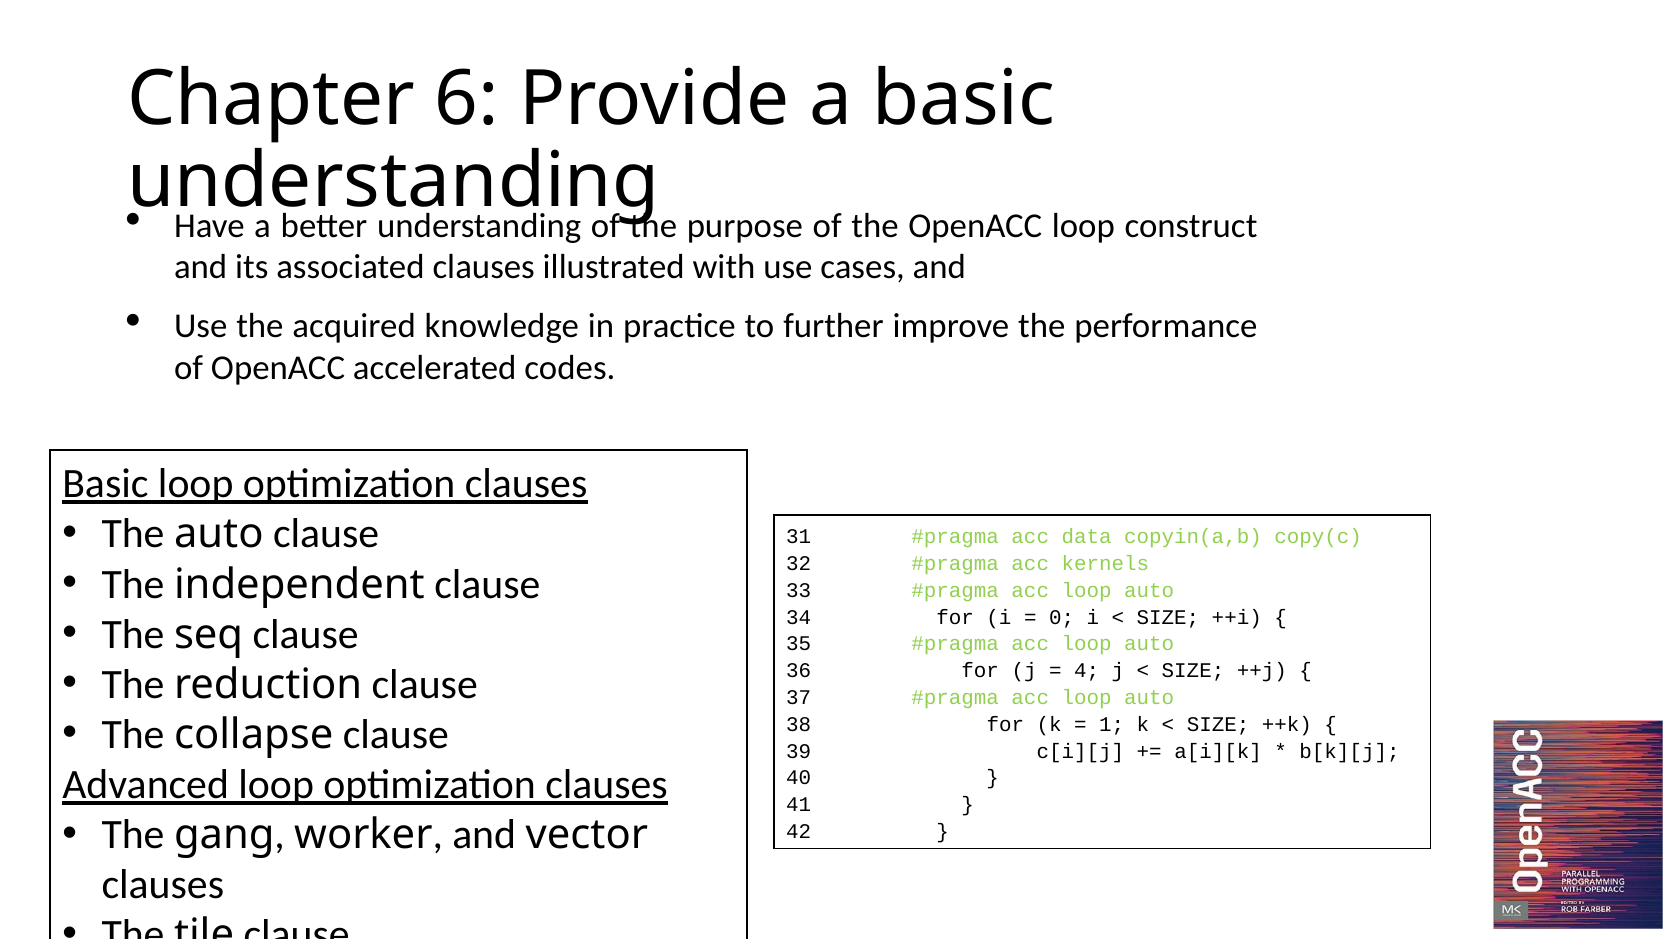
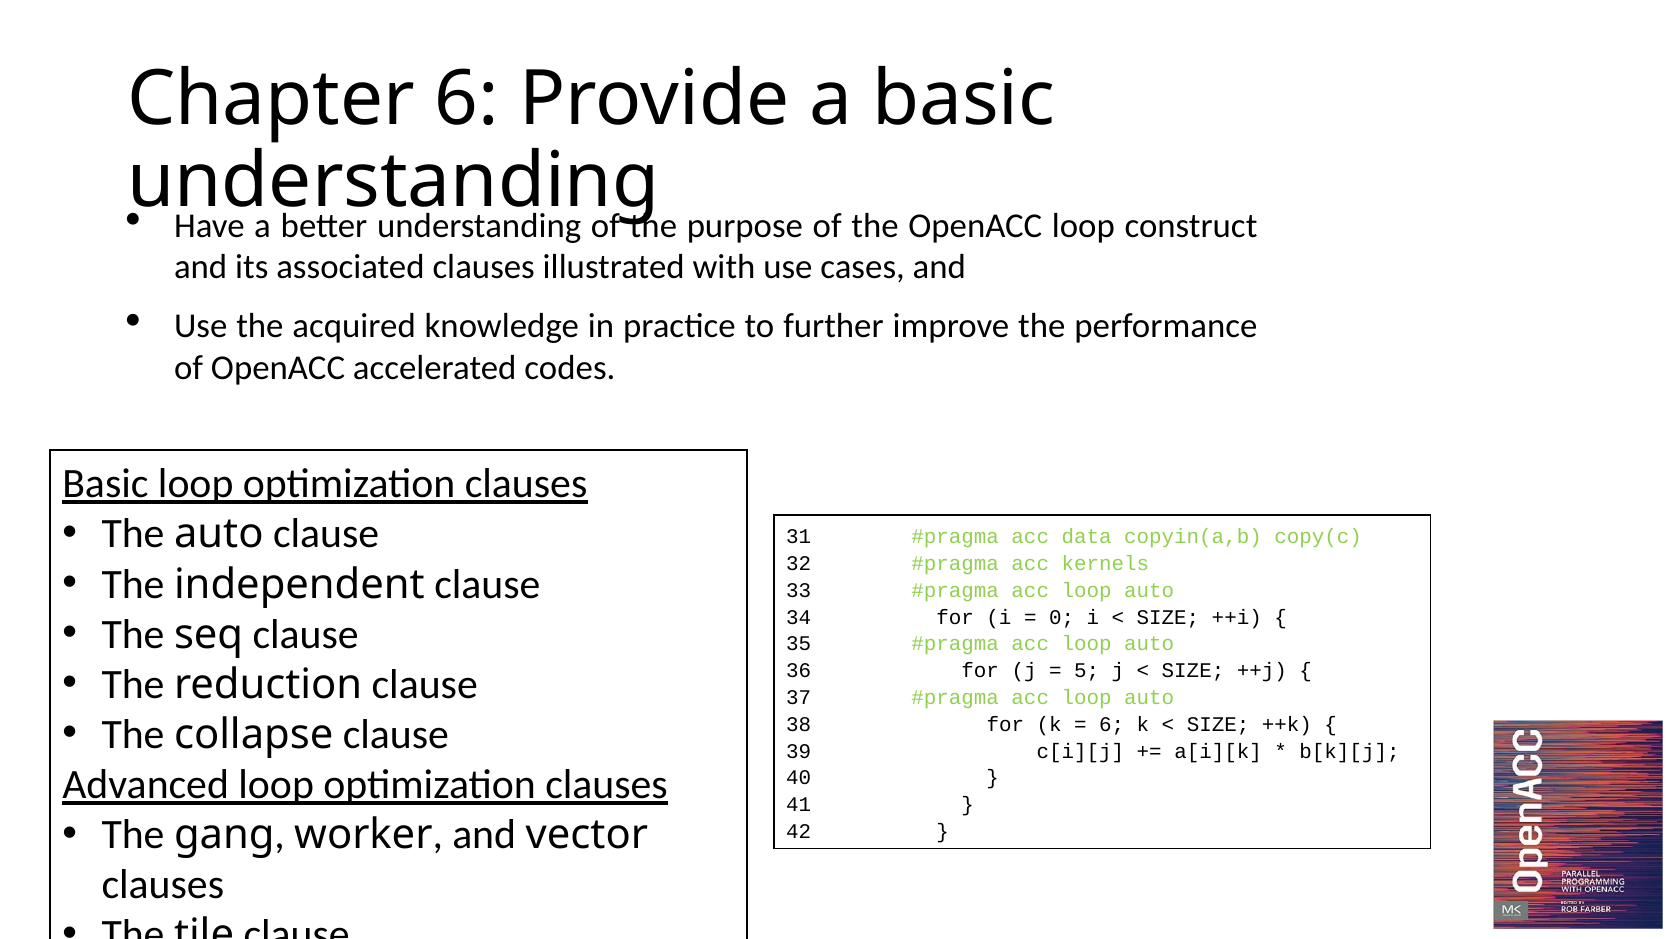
4: 4 -> 5
1 at (1112, 725): 1 -> 6
